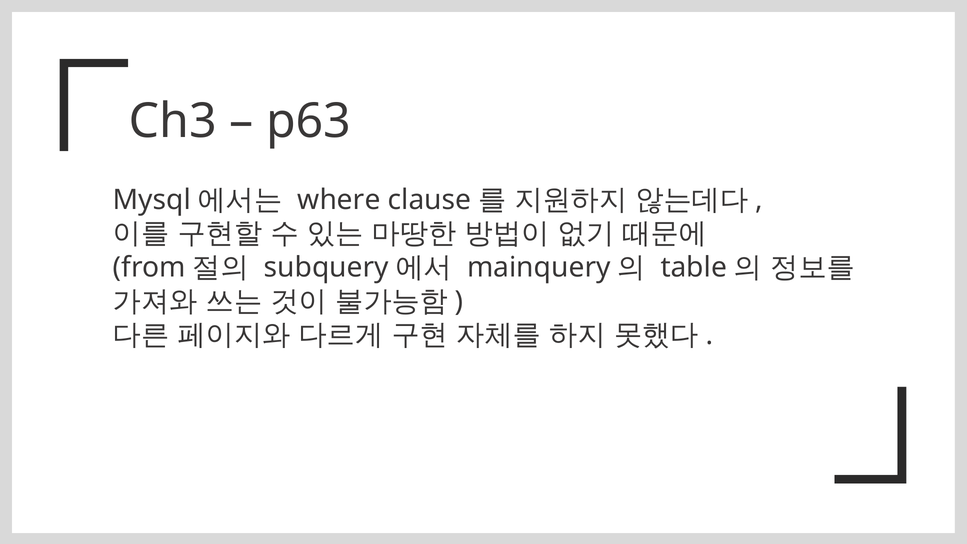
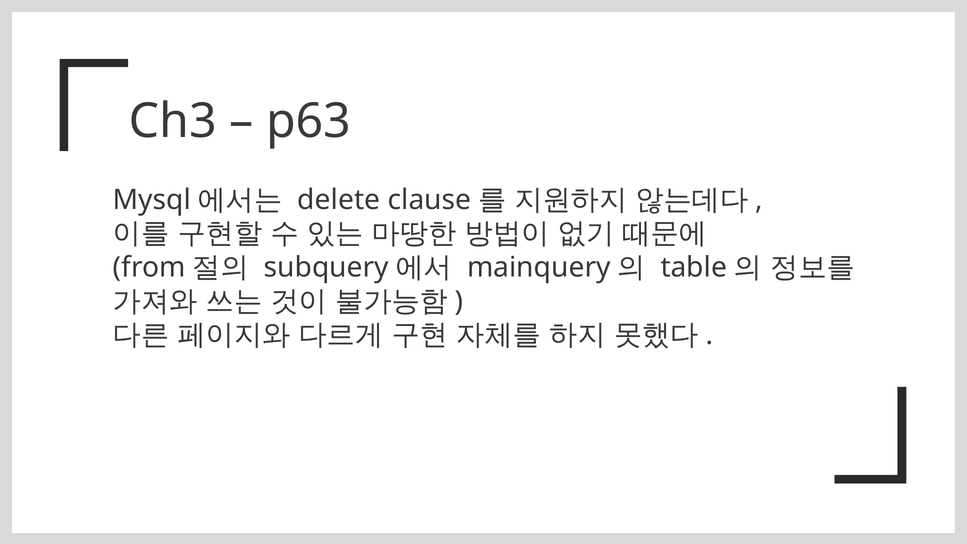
where: where -> delete
